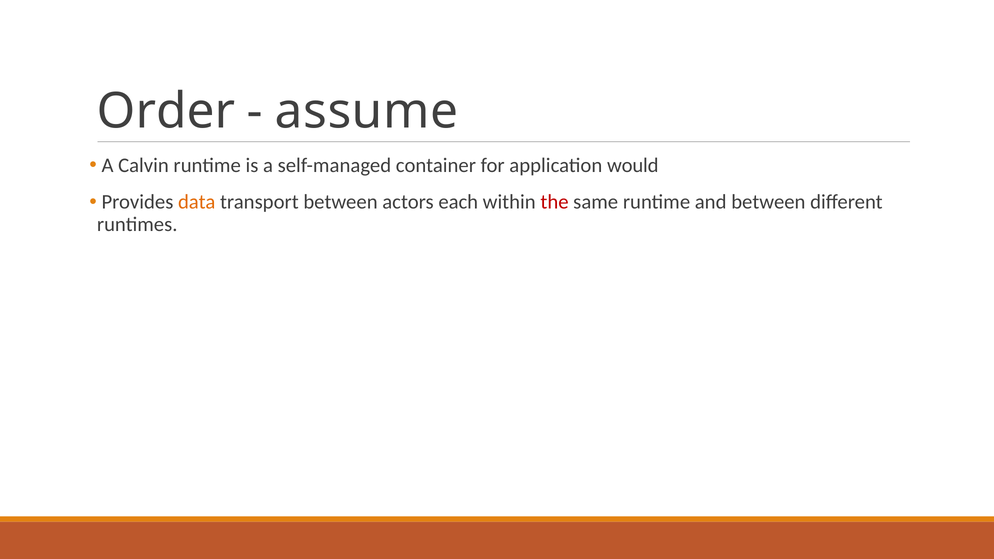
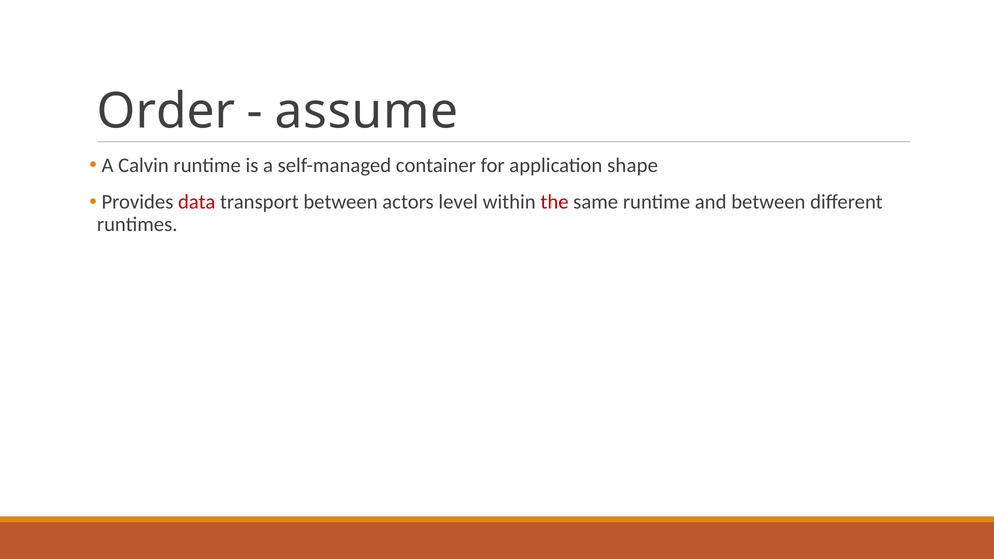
would: would -> shape
data colour: orange -> red
each: each -> level
